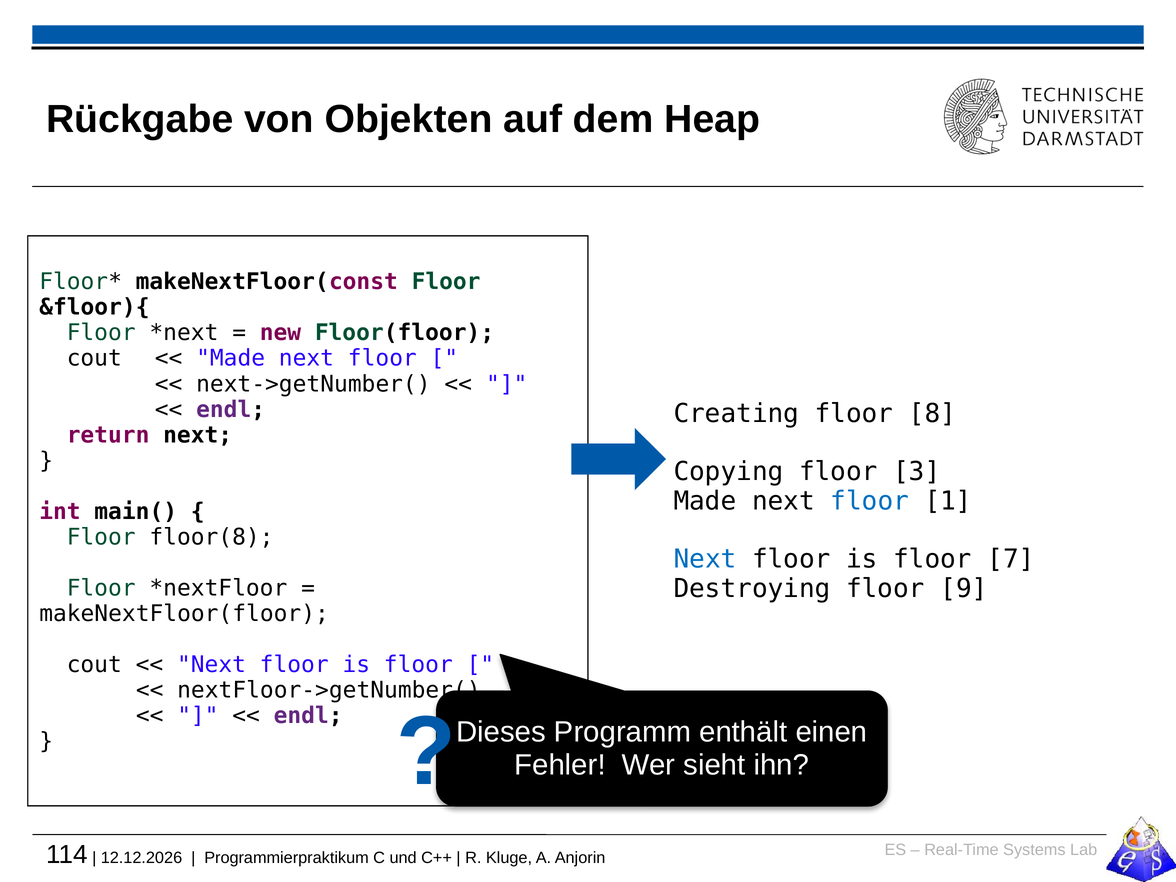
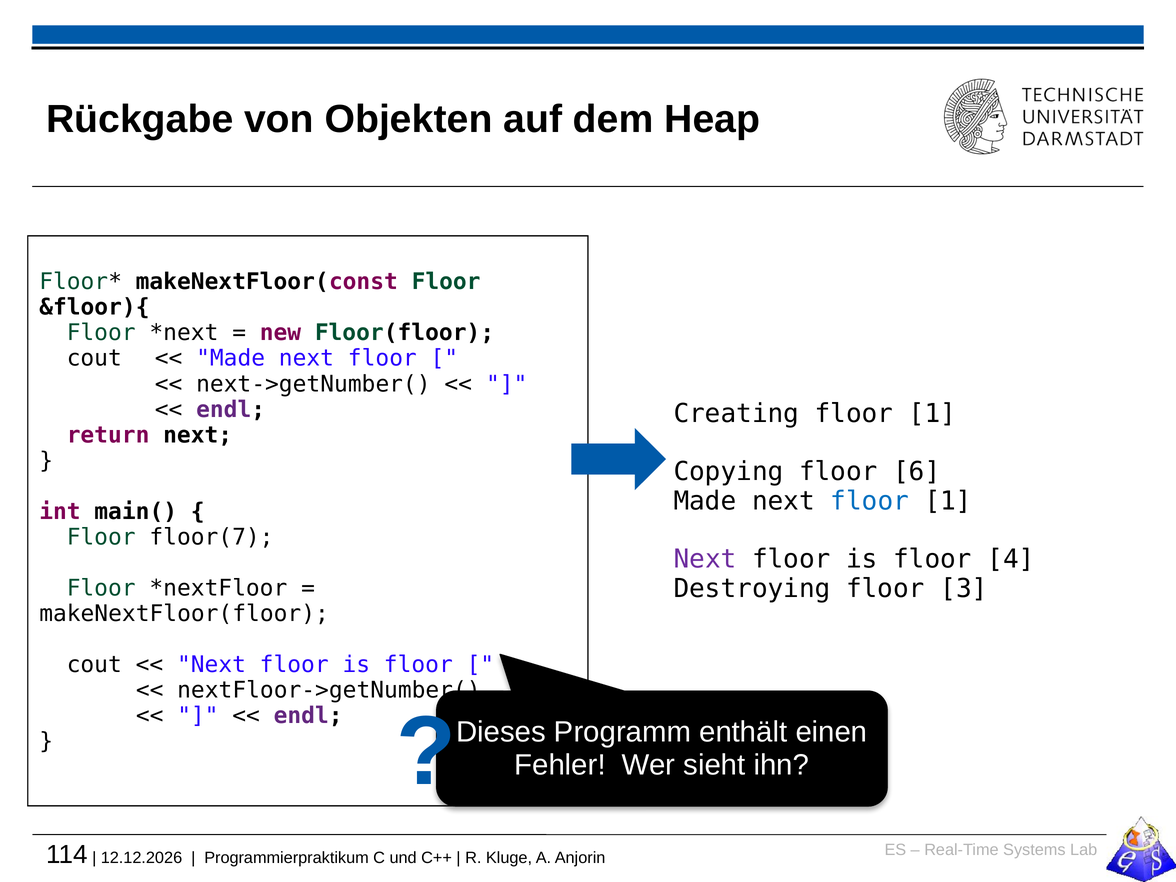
Creating floor 8: 8 -> 1
3: 3 -> 6
floor(8: floor(8 -> floor(7
Next at (705, 559) colour: blue -> purple
7: 7 -> 4
9: 9 -> 3
